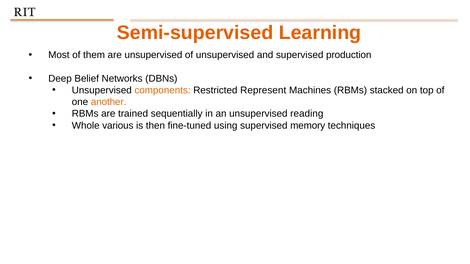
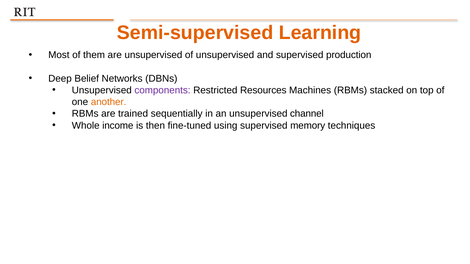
components colour: orange -> purple
Represent: Represent -> Resources
reading: reading -> channel
various: various -> income
